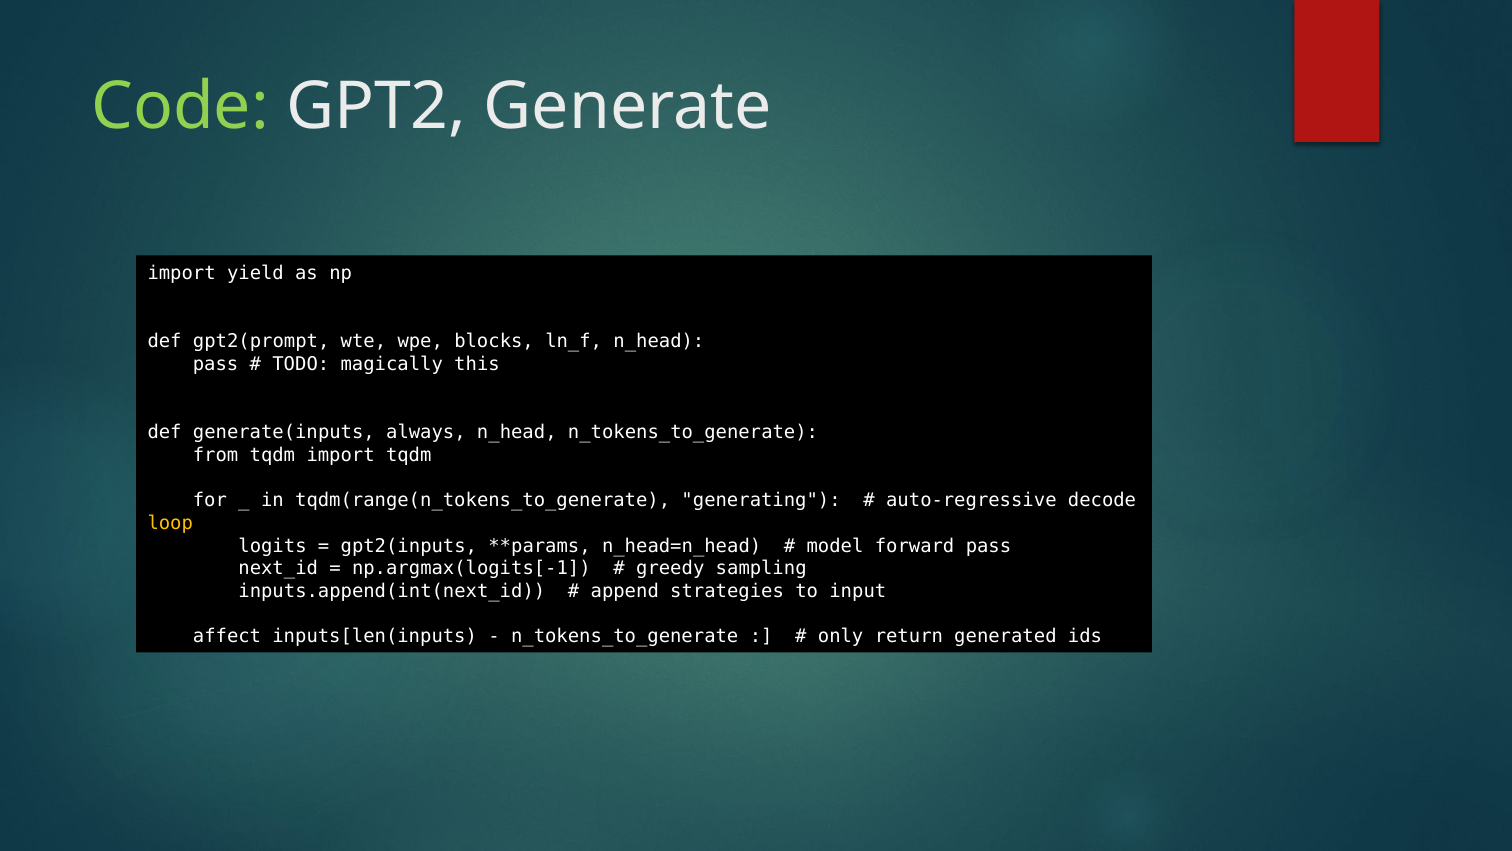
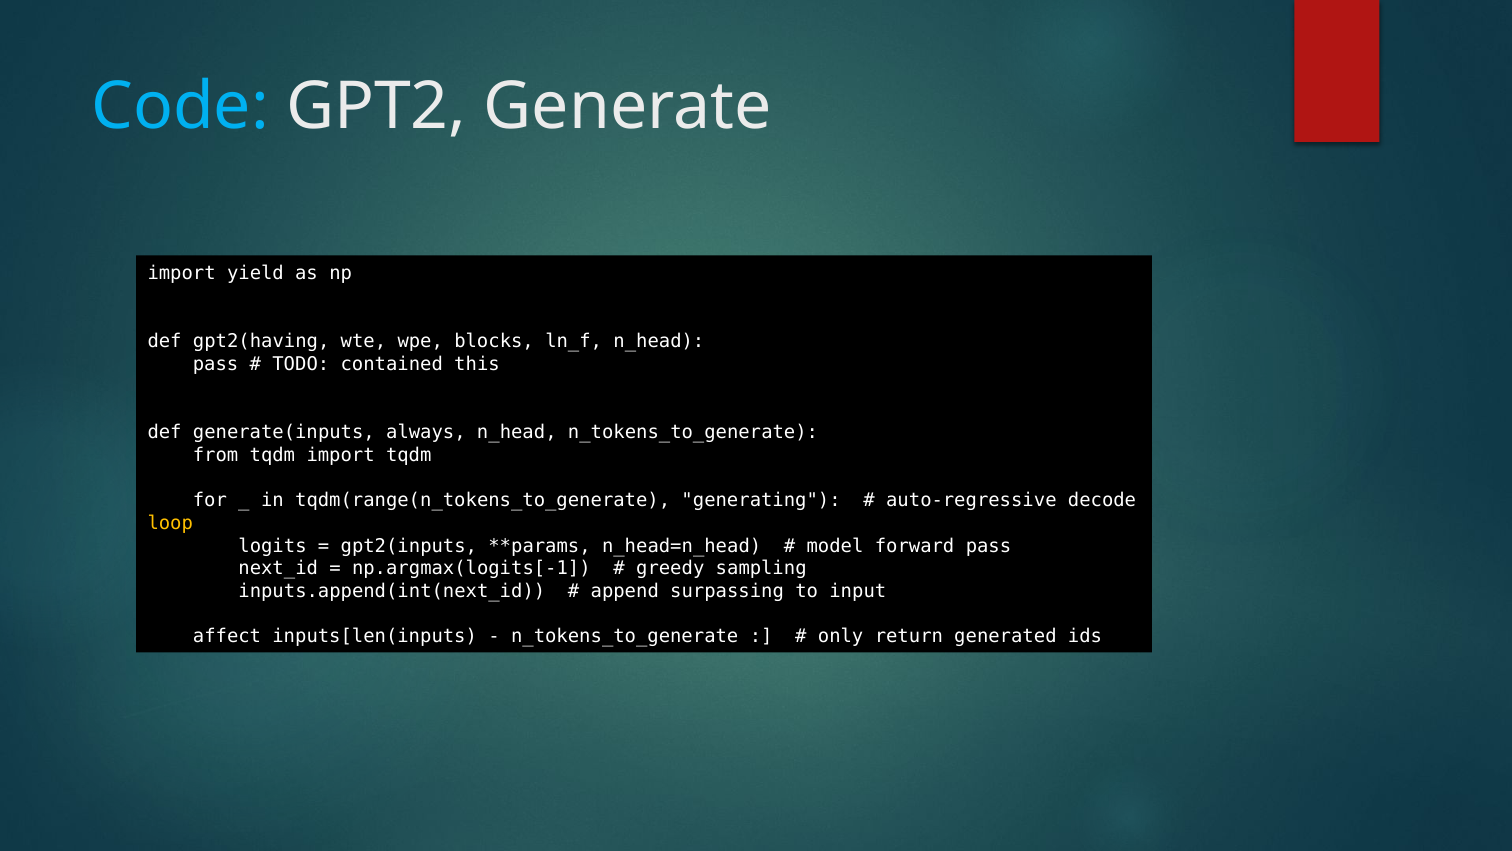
Code colour: light green -> light blue
gpt2(prompt: gpt2(prompt -> gpt2(having
magically: magically -> contained
strategies: strategies -> surpassing
